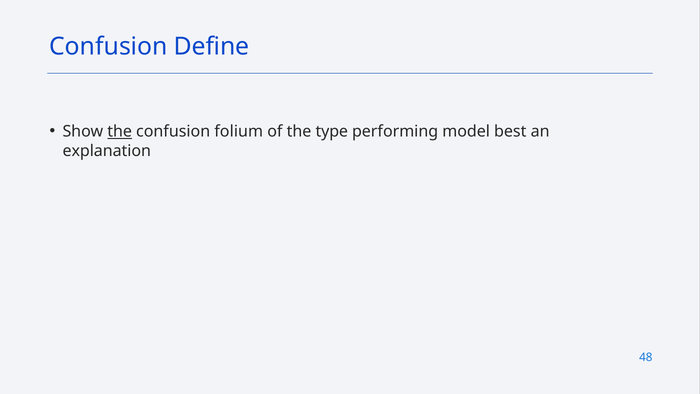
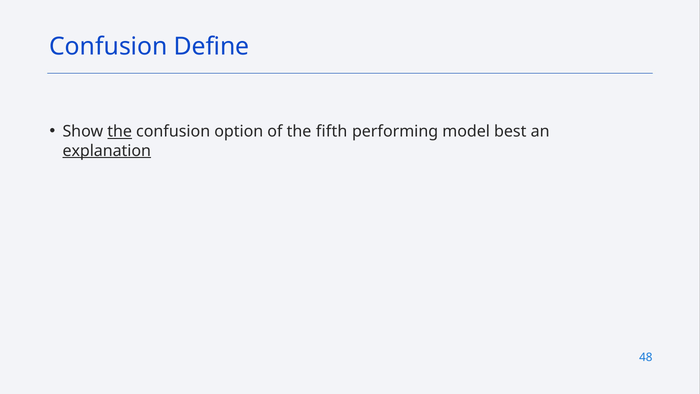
folium: folium -> option
type: type -> fifth
explanation underline: none -> present
